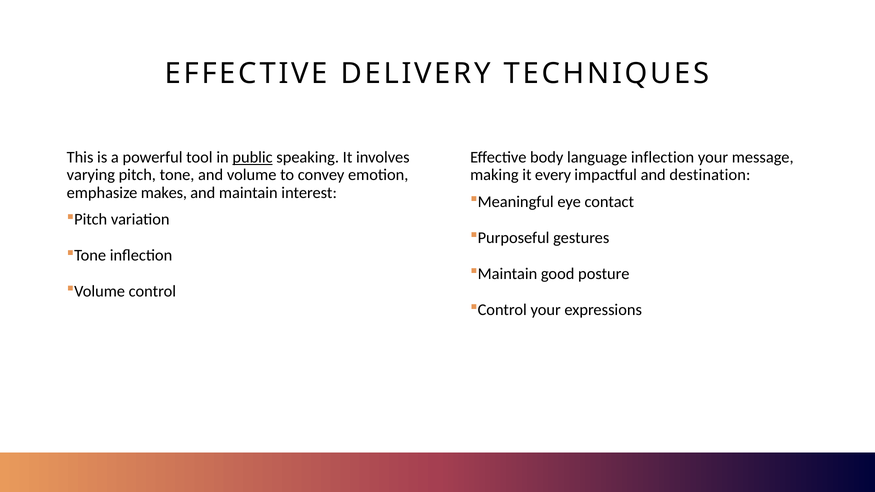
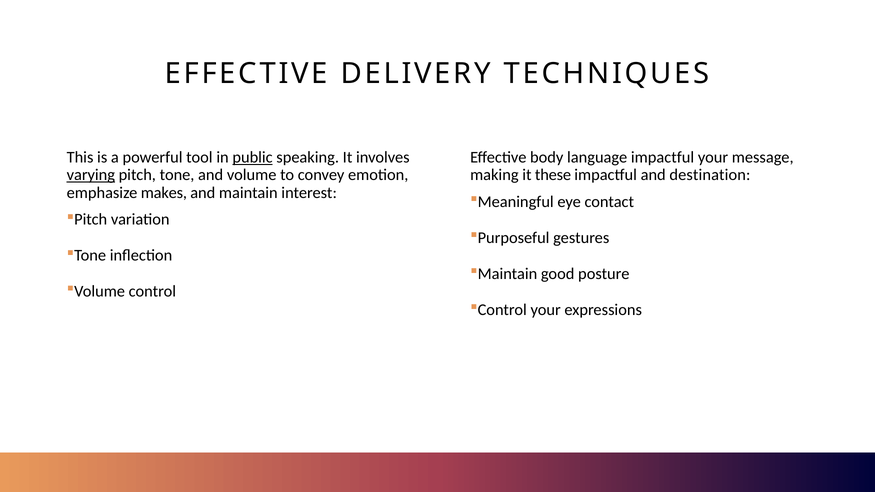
language inflection: inflection -> impactful
varying underline: none -> present
every: every -> these
